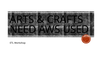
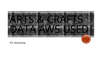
NEED: NEED -> DATA
